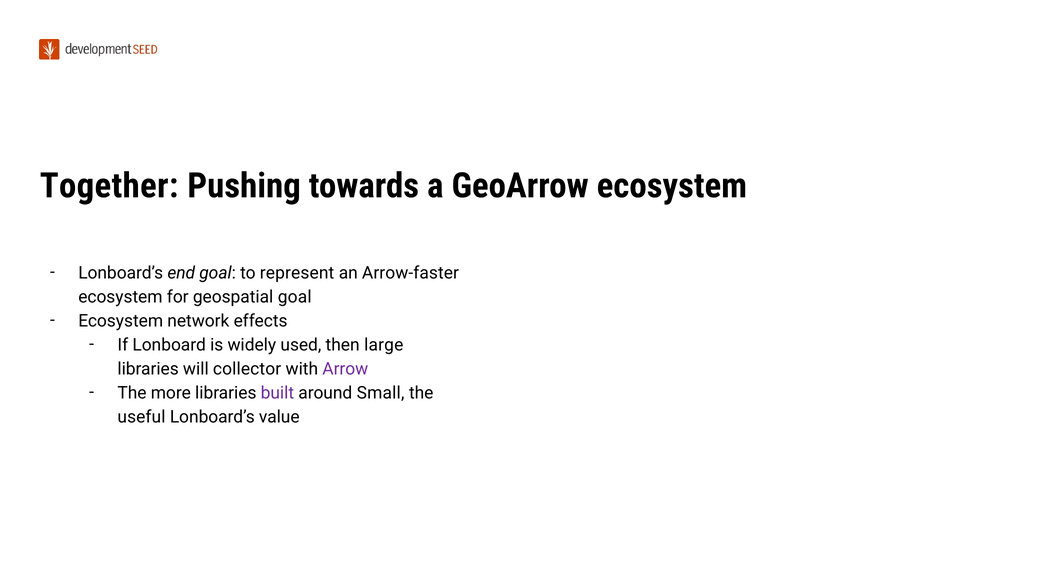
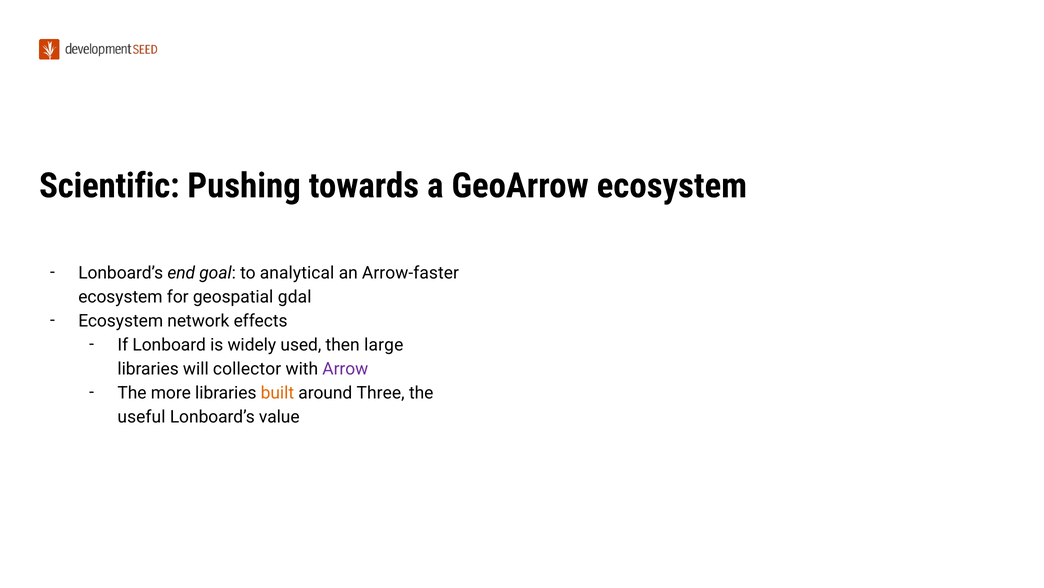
Together: Together -> Scientific
represent: represent -> analytical
geospatial goal: goal -> gdal
built colour: purple -> orange
Small: Small -> Three
